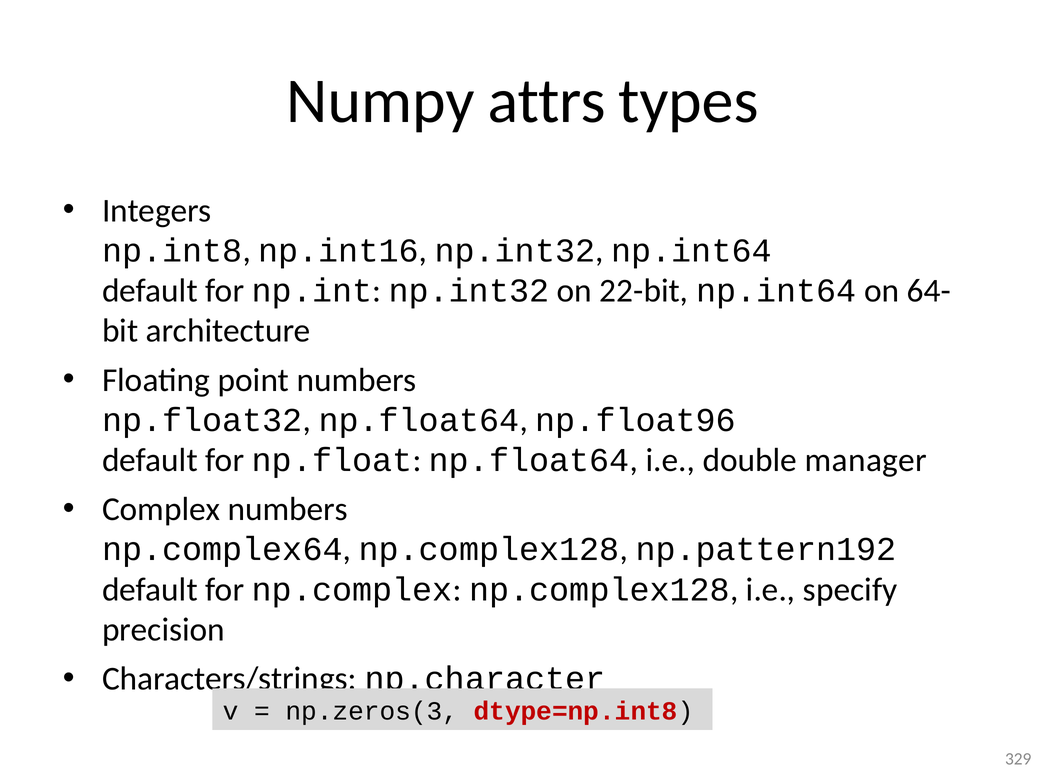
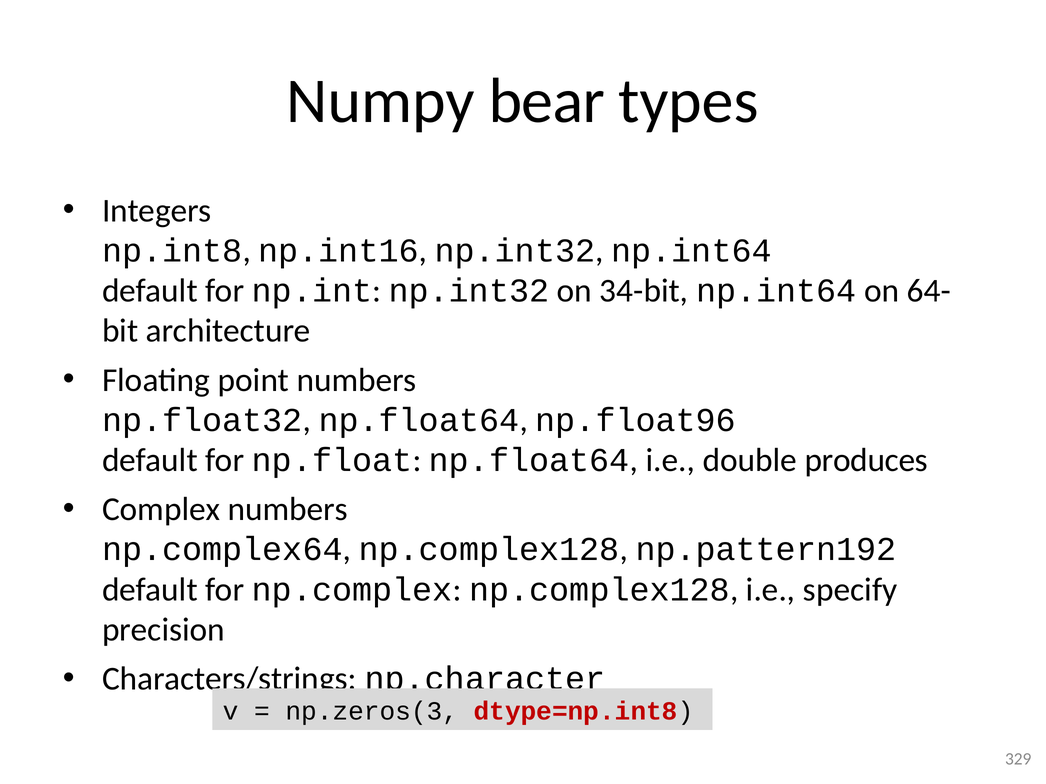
attrs: attrs -> bear
22-bit: 22-bit -> 34-bit
manager: manager -> produces
